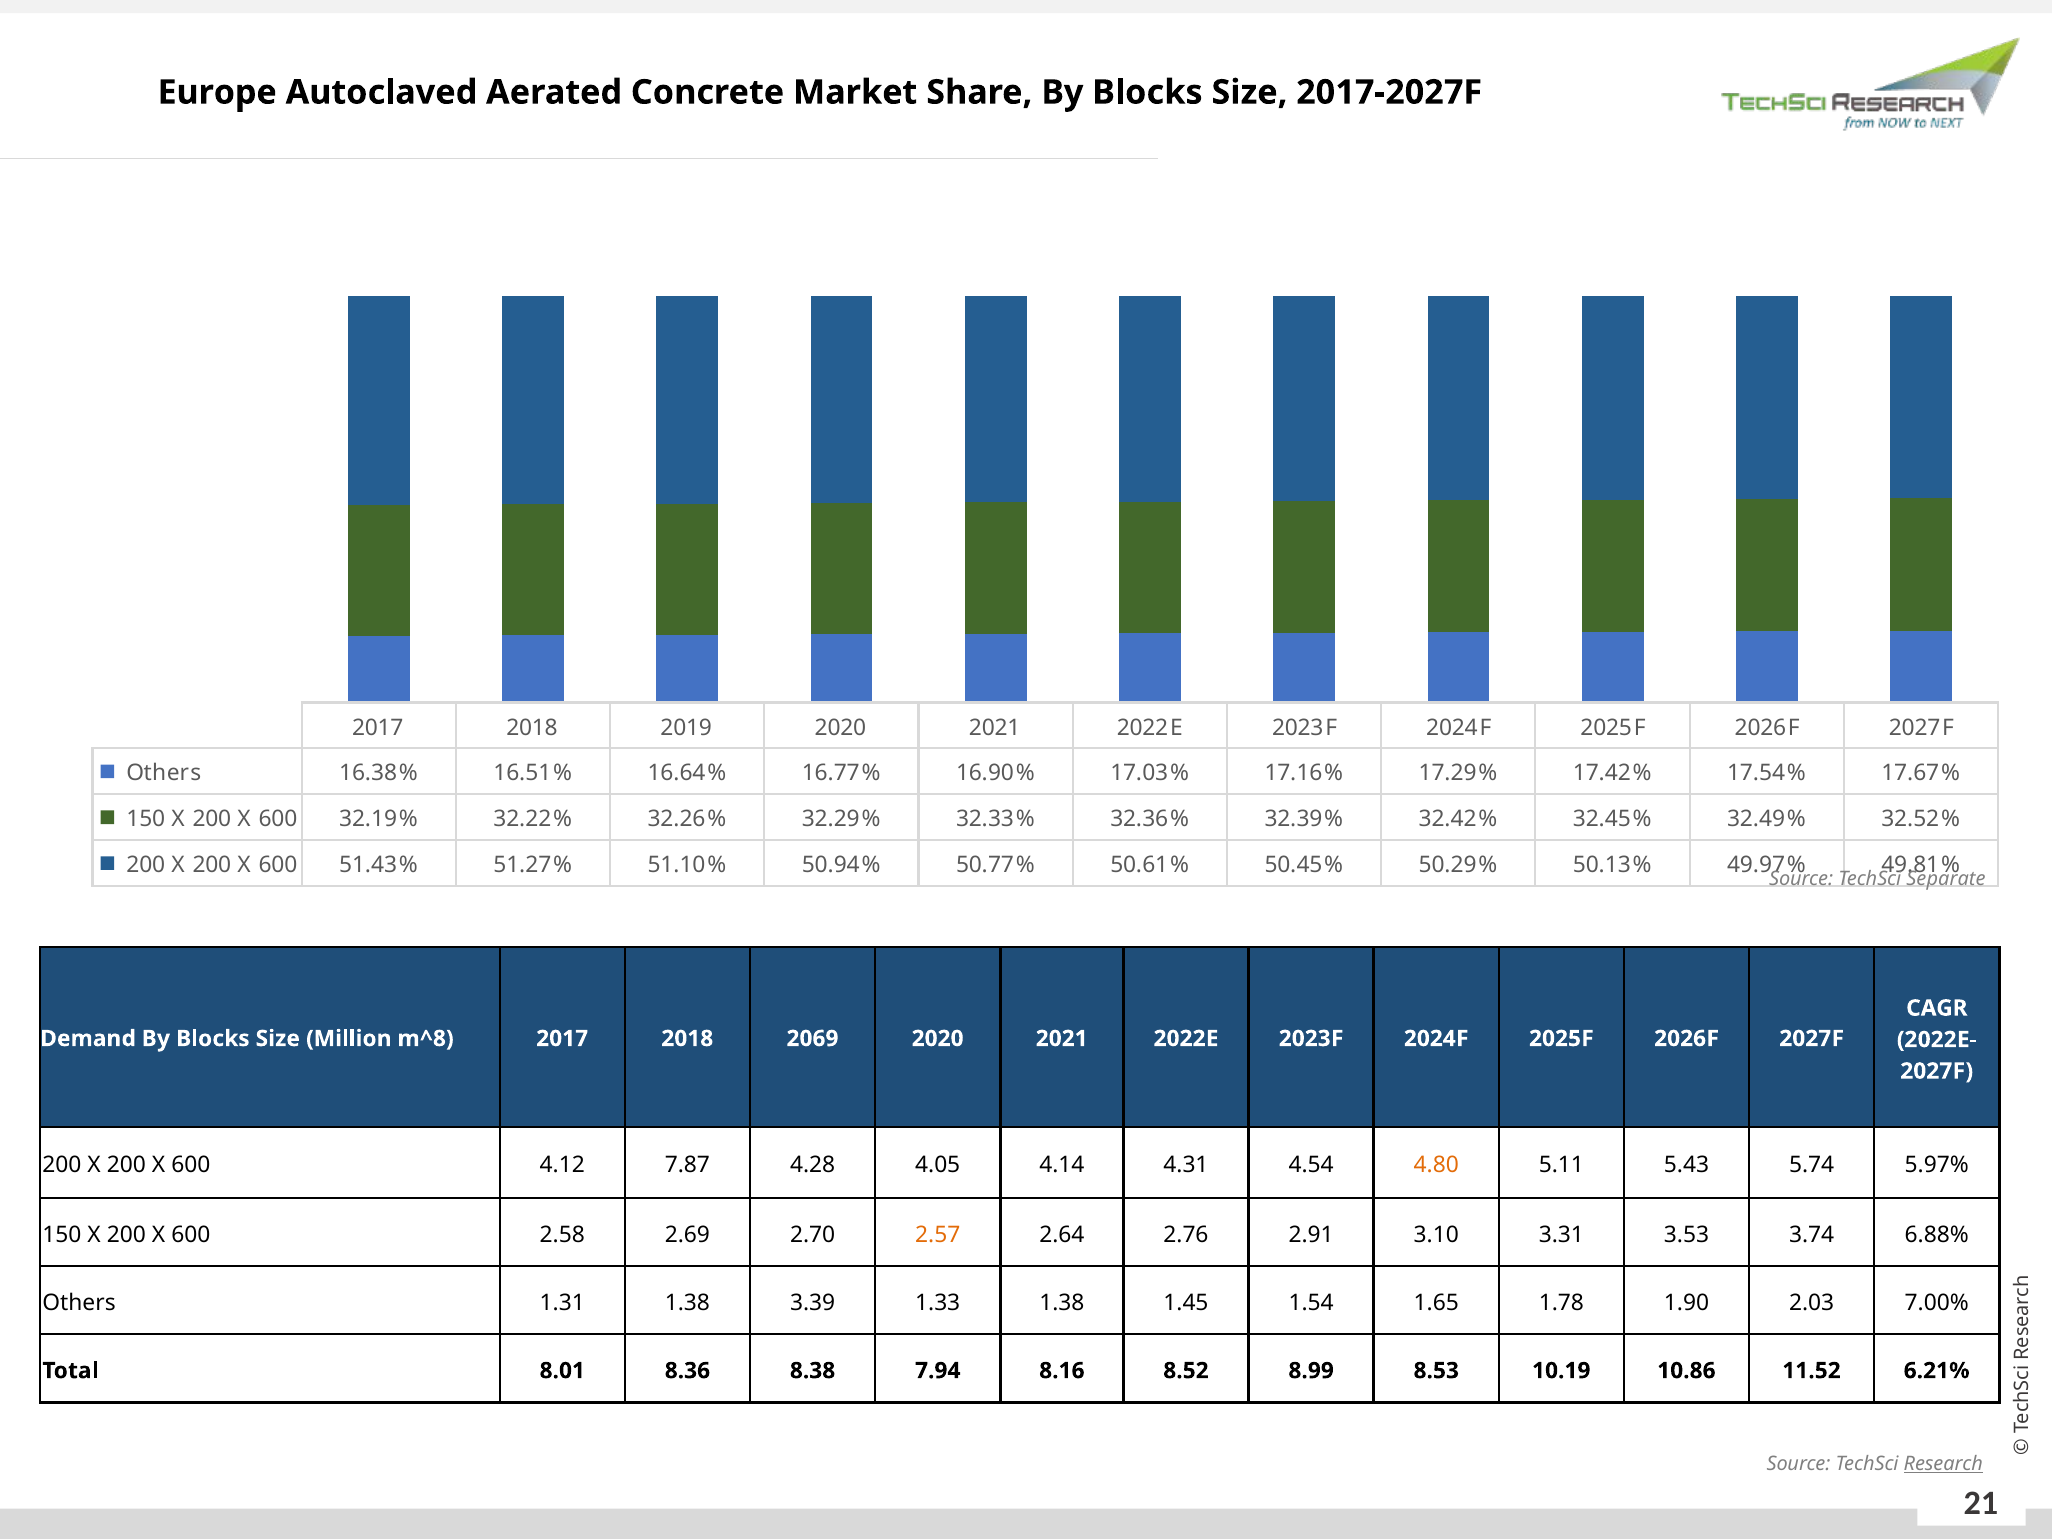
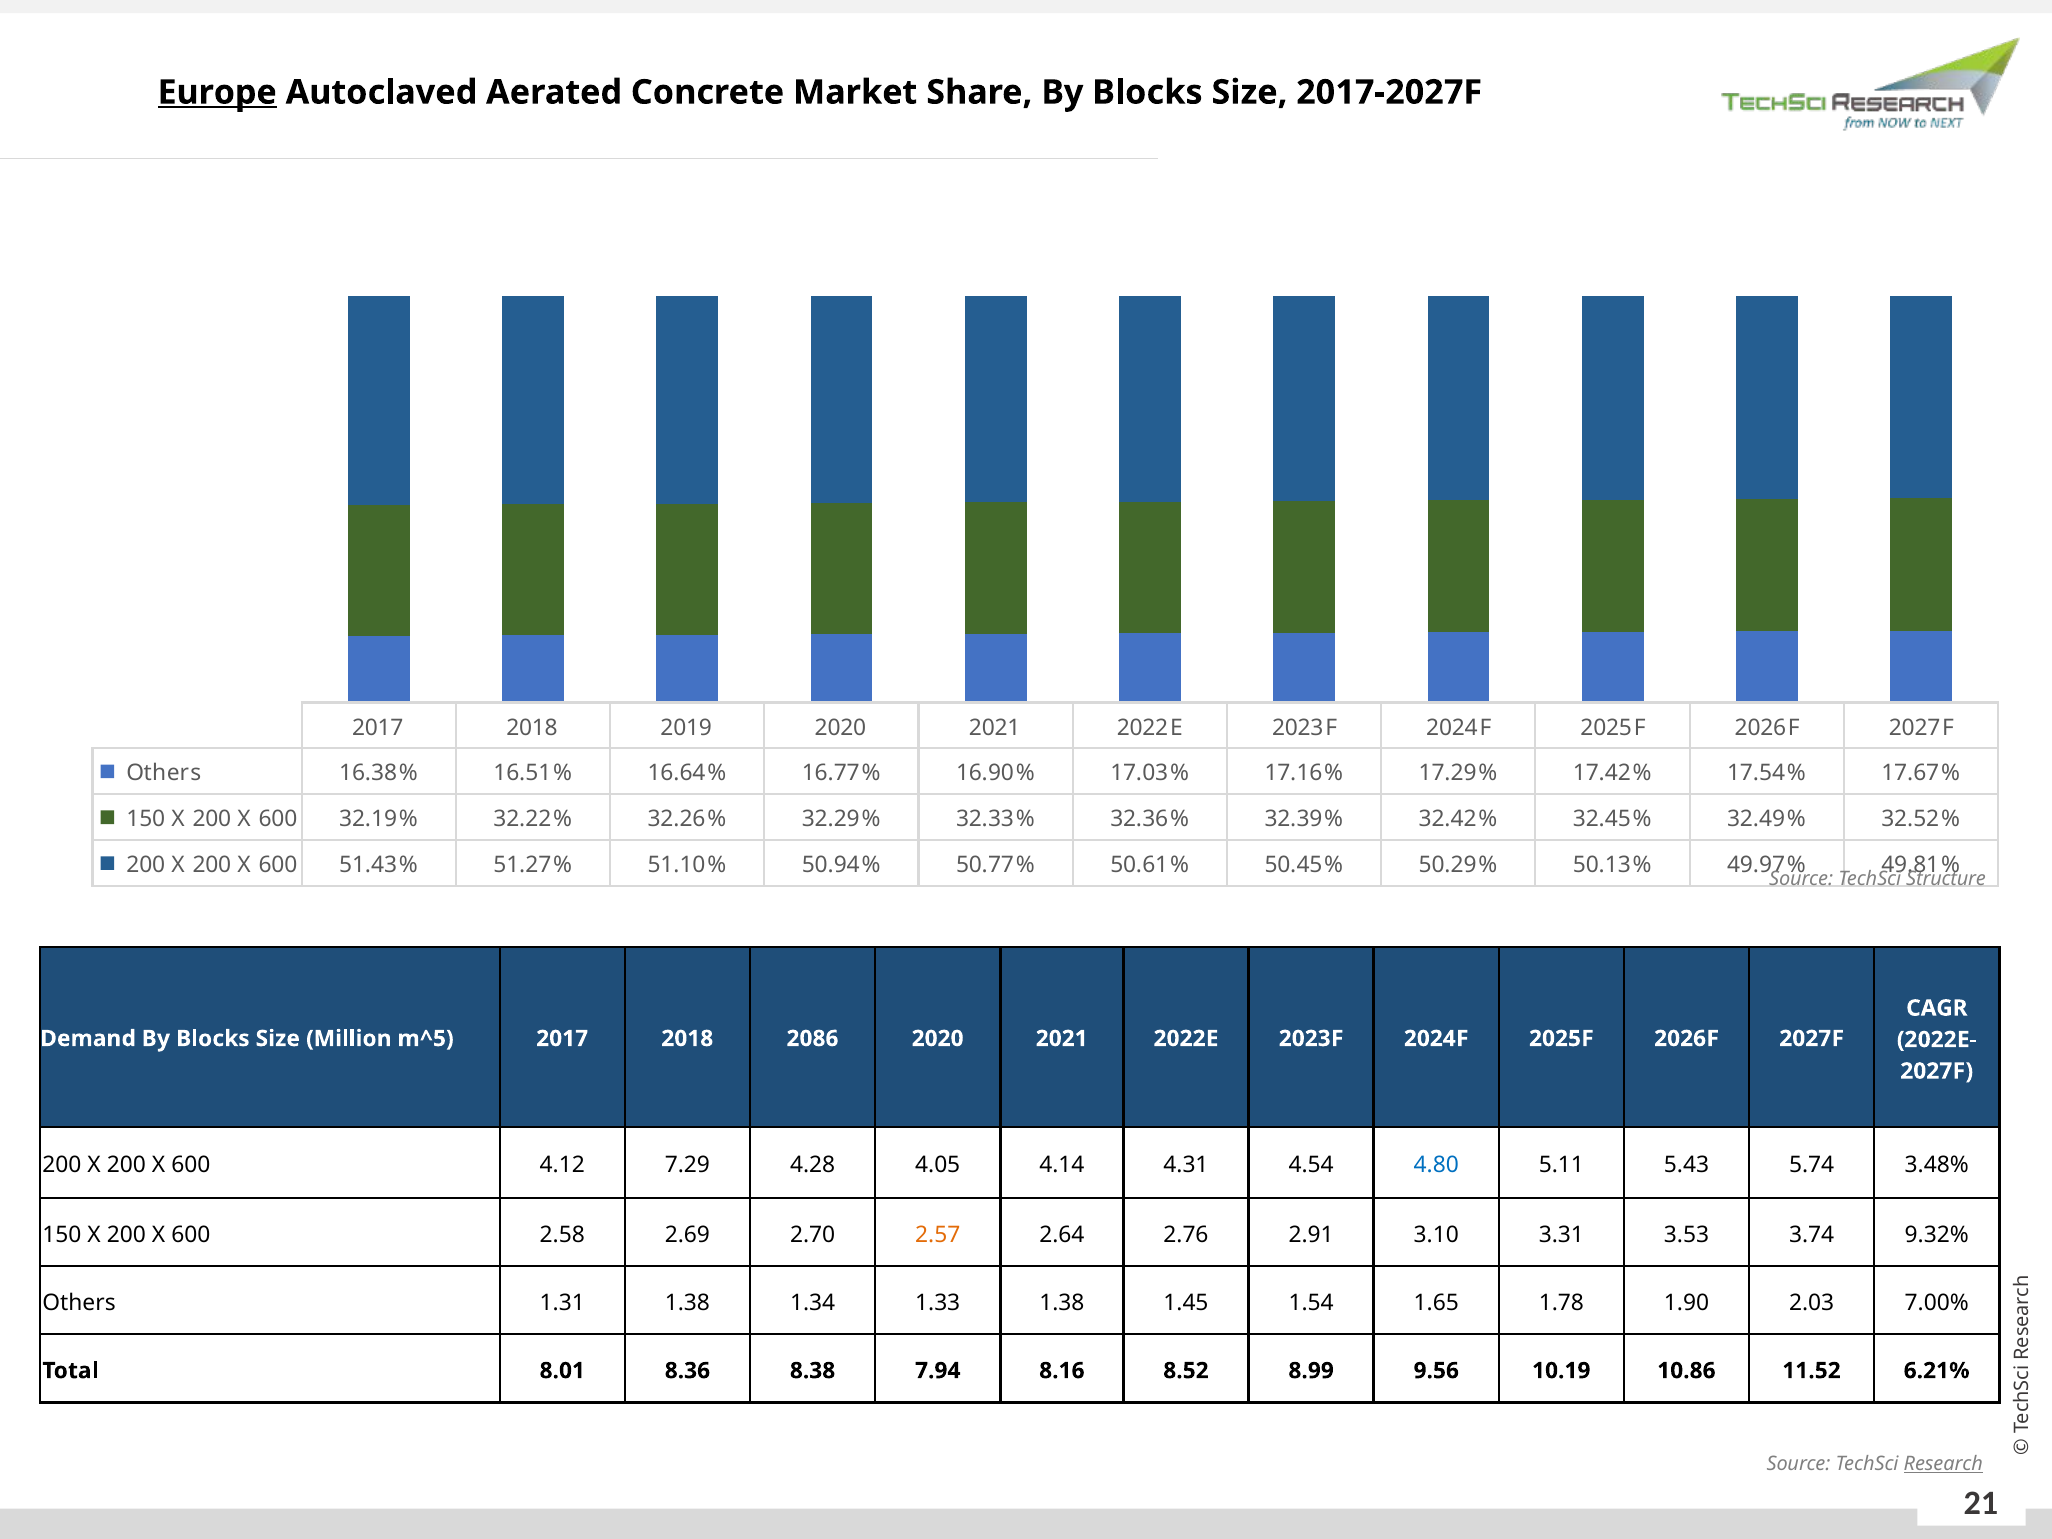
Europe underline: none -> present
Separate: Separate -> Structure
m^8: m^8 -> m^5
2069: 2069 -> 2086
7.87: 7.87 -> 7.29
4.80 colour: orange -> blue
5.97%: 5.97% -> 3.48%
6.88%: 6.88% -> 9.32%
3.39: 3.39 -> 1.34
8.53: 8.53 -> 9.56
